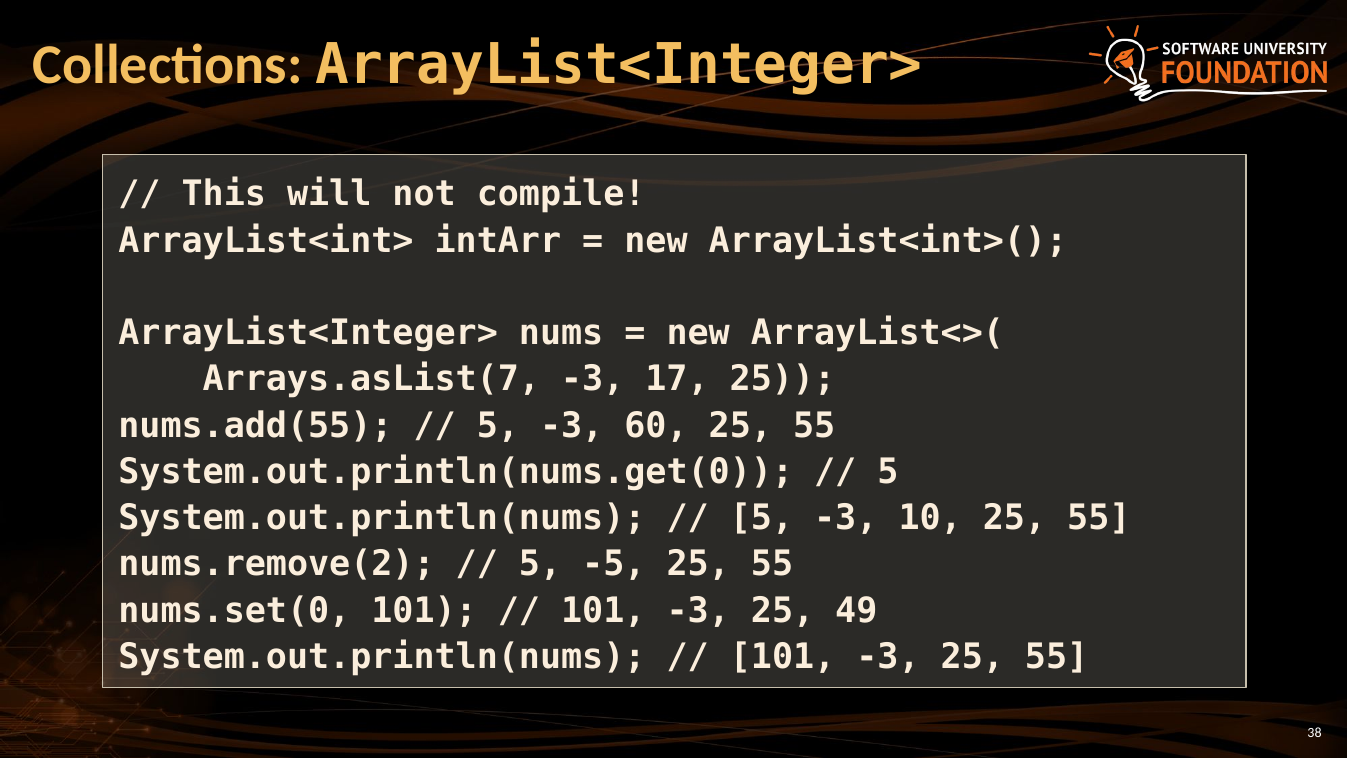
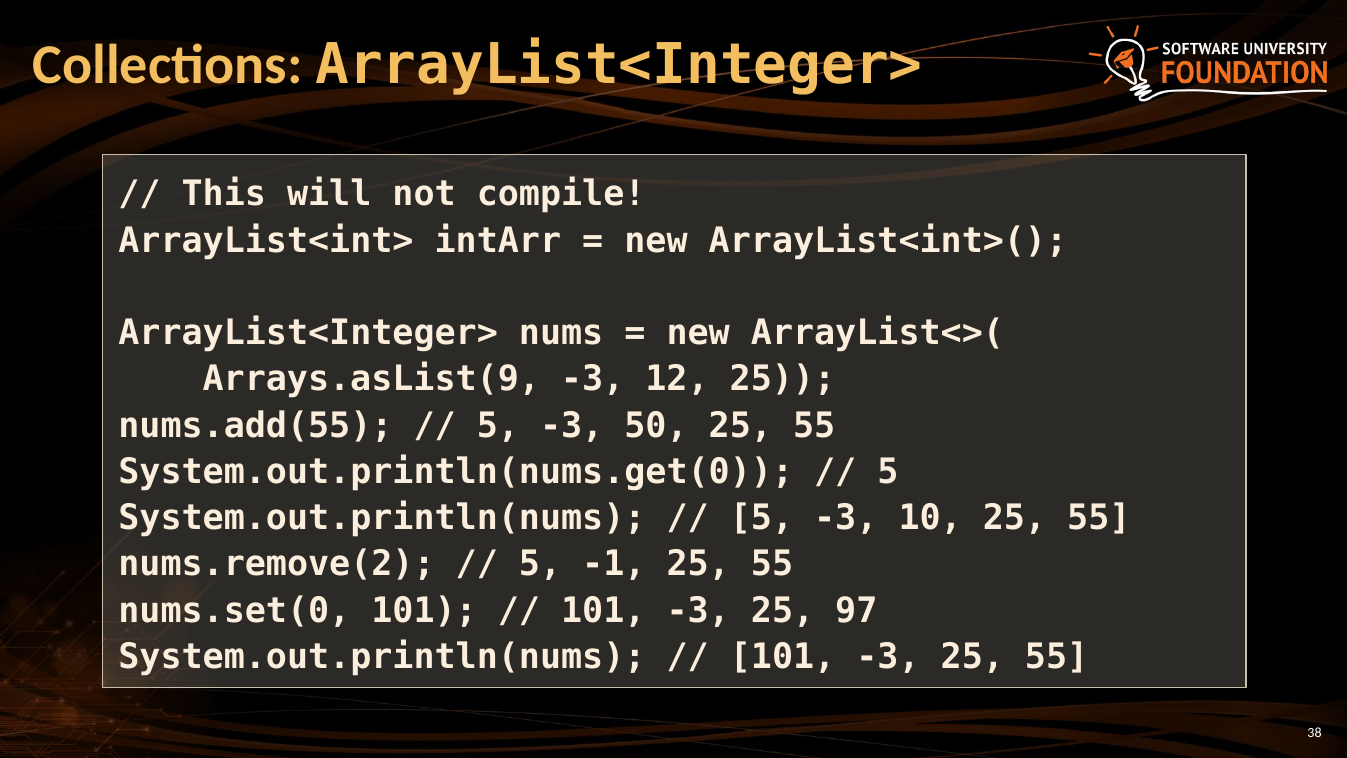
Arrays.asList(7: Arrays.asList(7 -> Arrays.asList(9
17: 17 -> 12
60: 60 -> 50
-5: -5 -> -1
49: 49 -> 97
